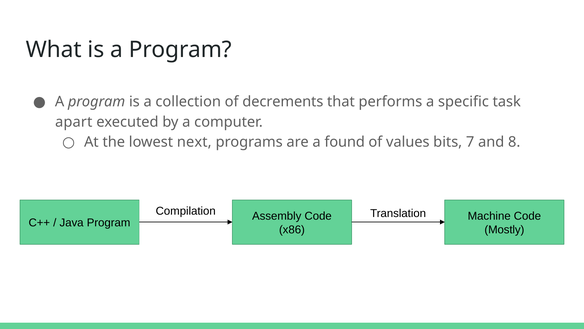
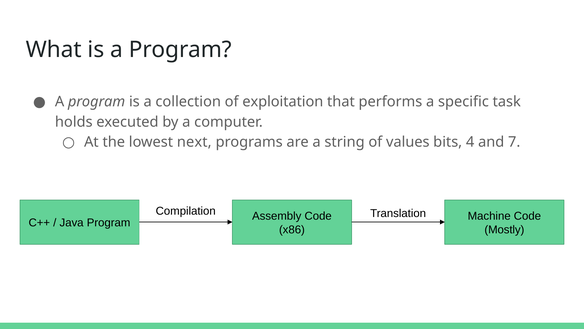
decrements: decrements -> exploitation
apart: apart -> holds
found: found -> string
7: 7 -> 4
8: 8 -> 7
